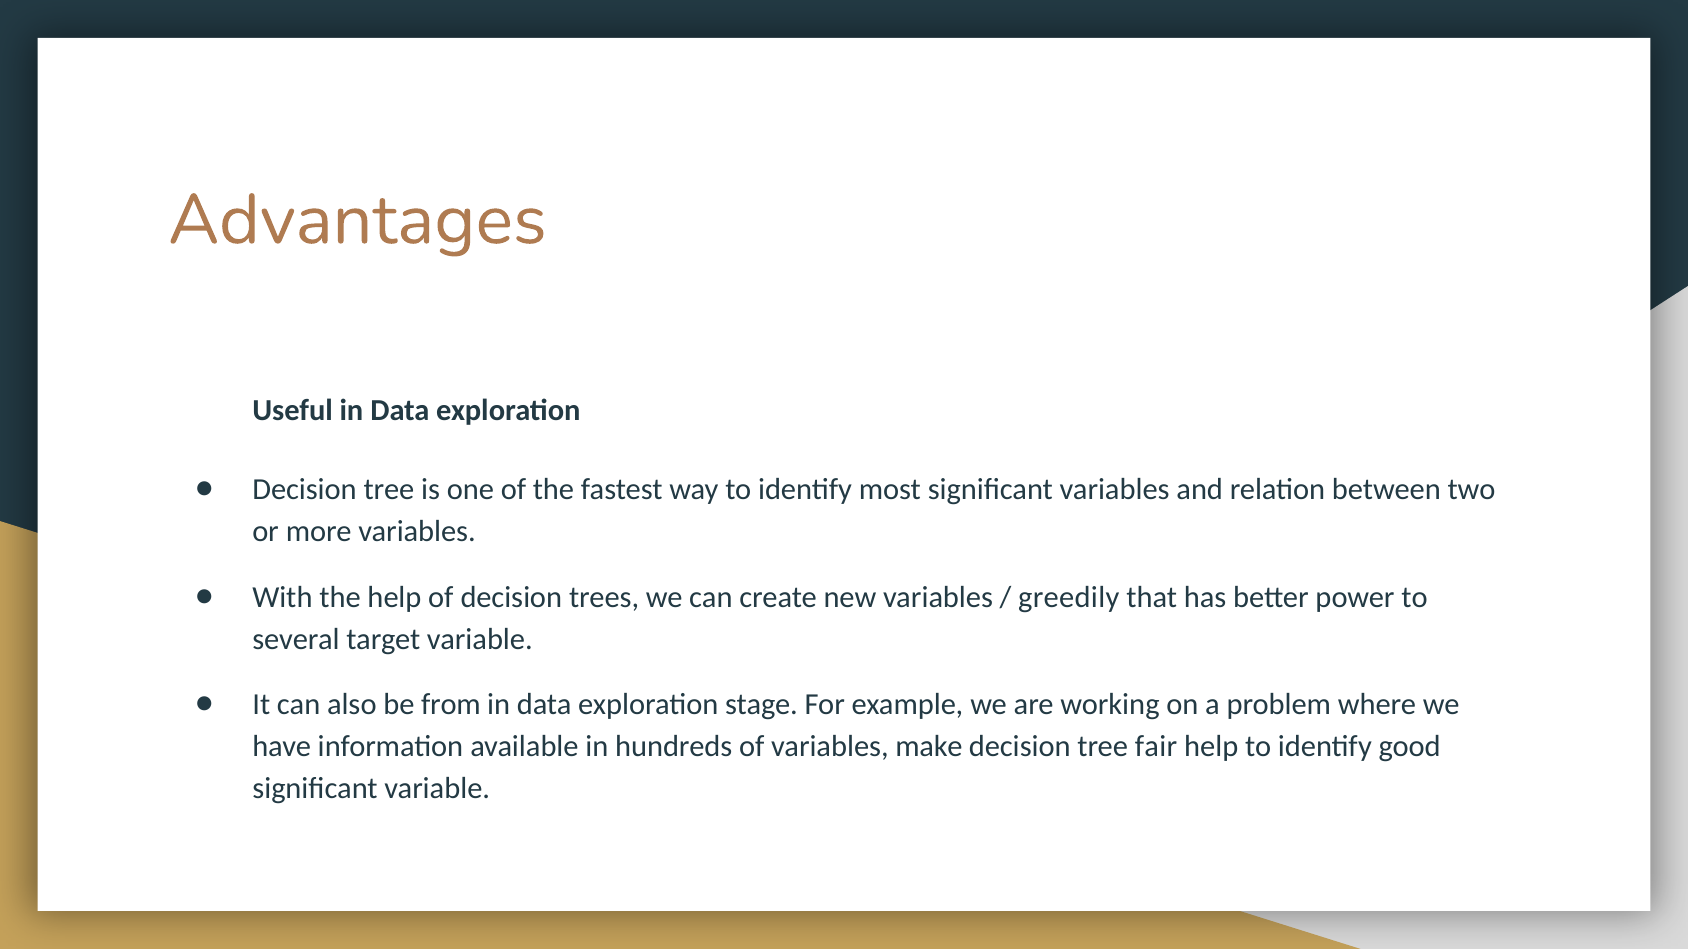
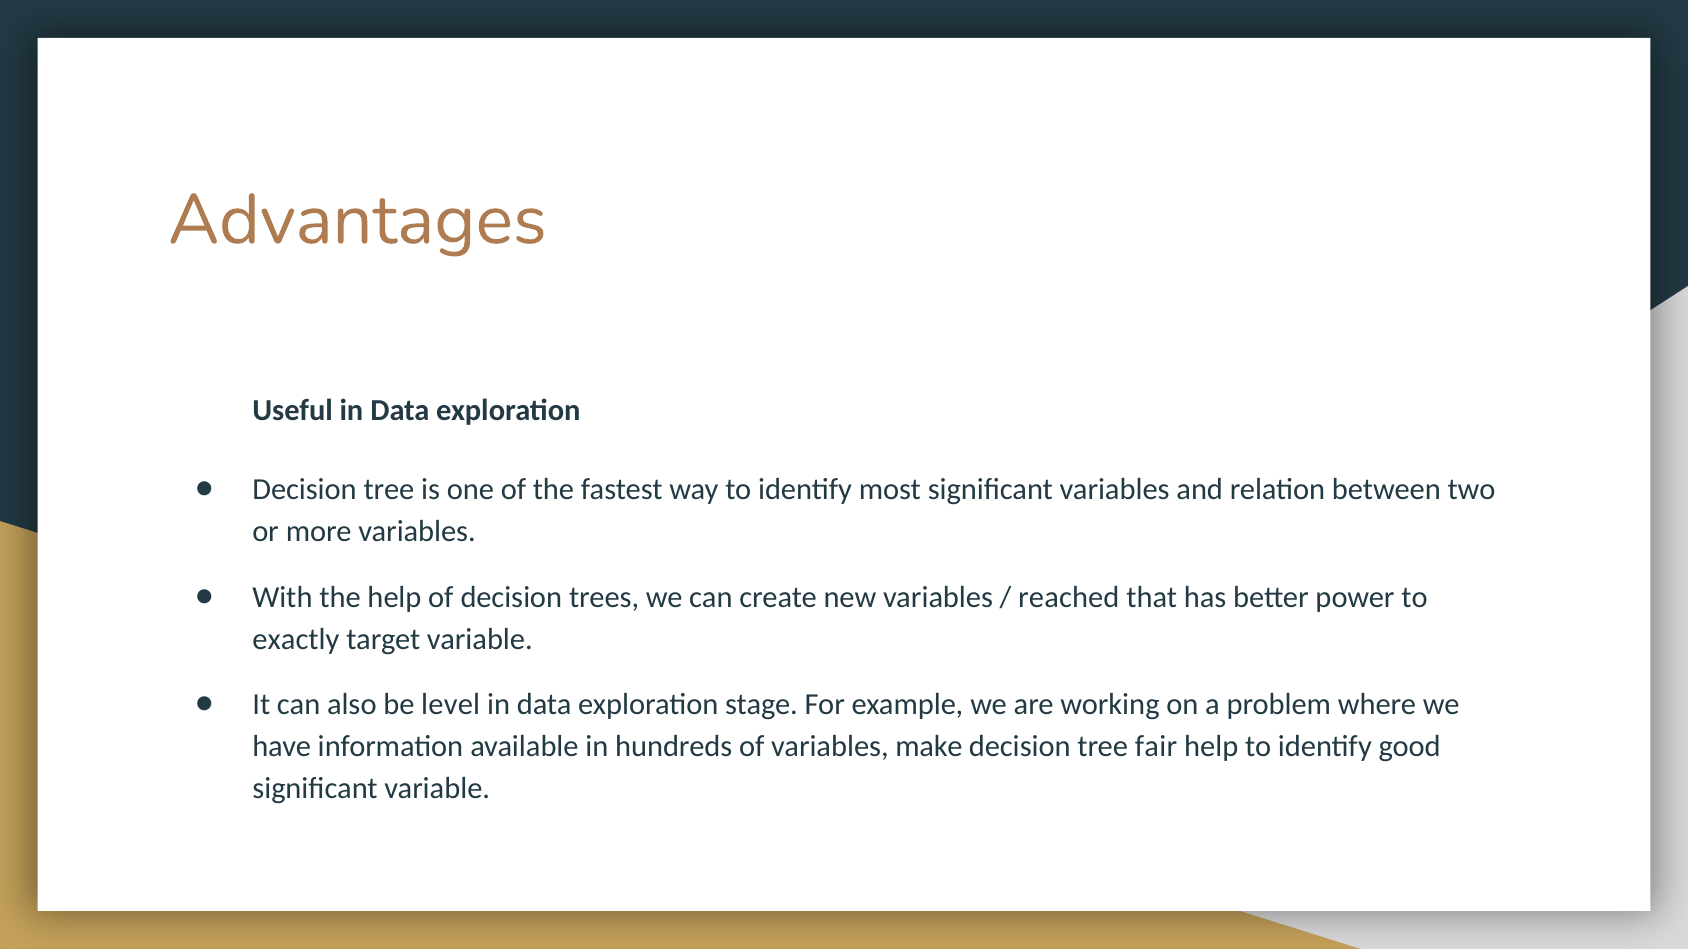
greedily: greedily -> reached
several: several -> exactly
from: from -> level
